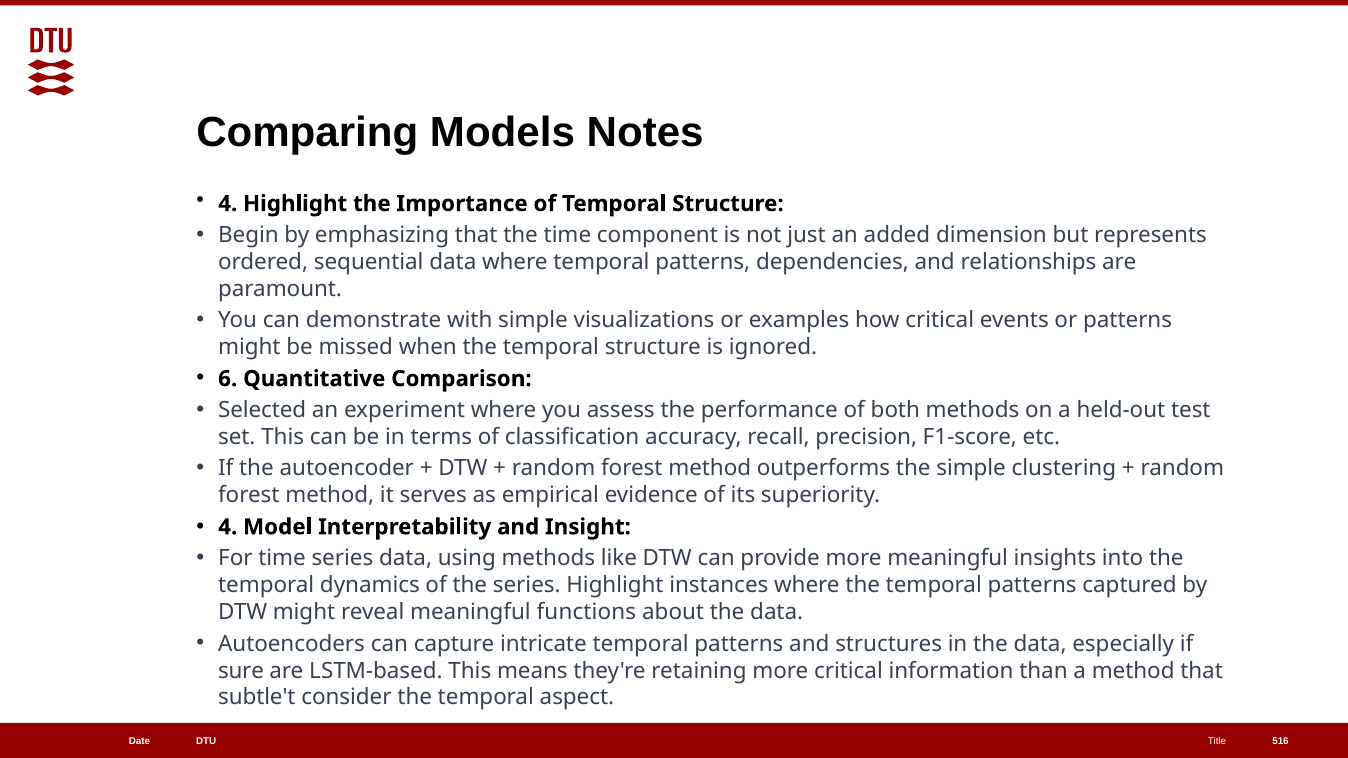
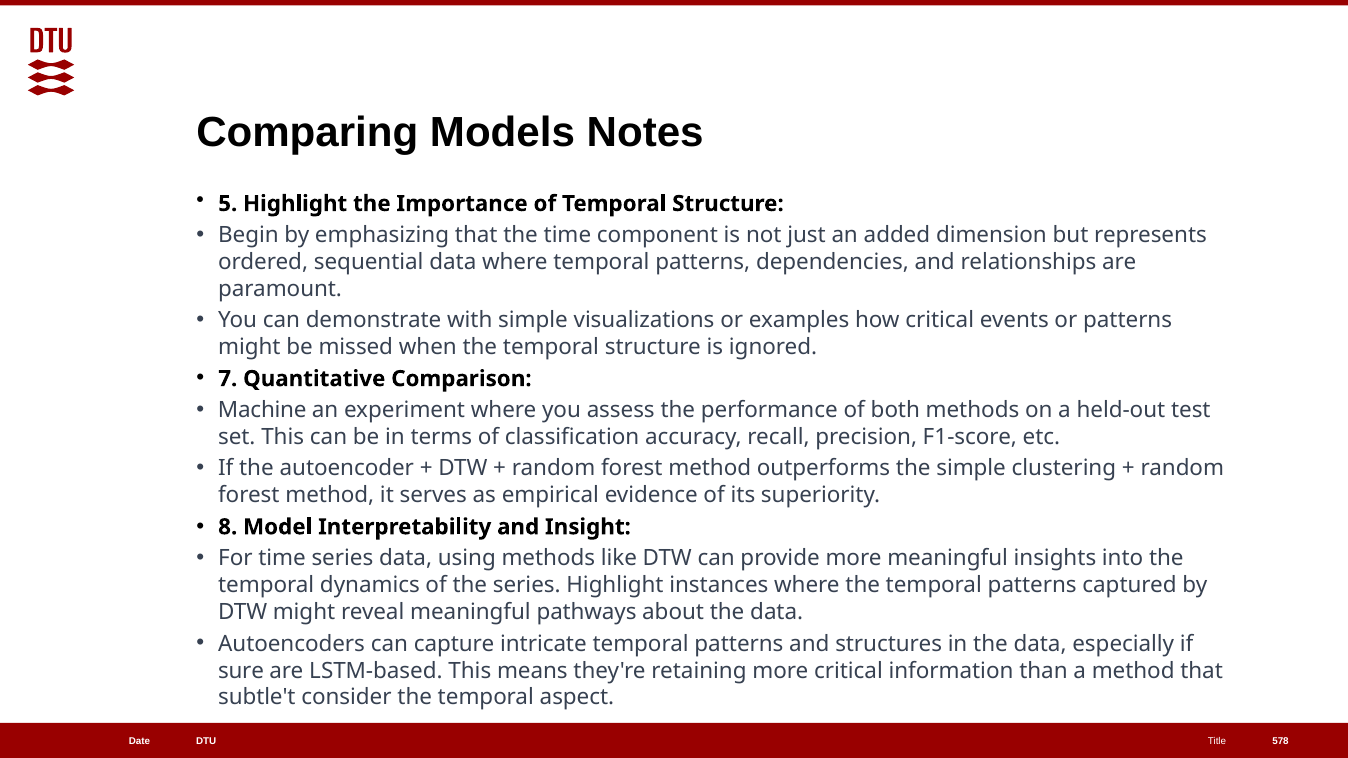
4 at (228, 204): 4 -> 5
6: 6 -> 7
Selected: Selected -> Machine
4 at (228, 527): 4 -> 8
functions: functions -> pathways
516: 516 -> 578
